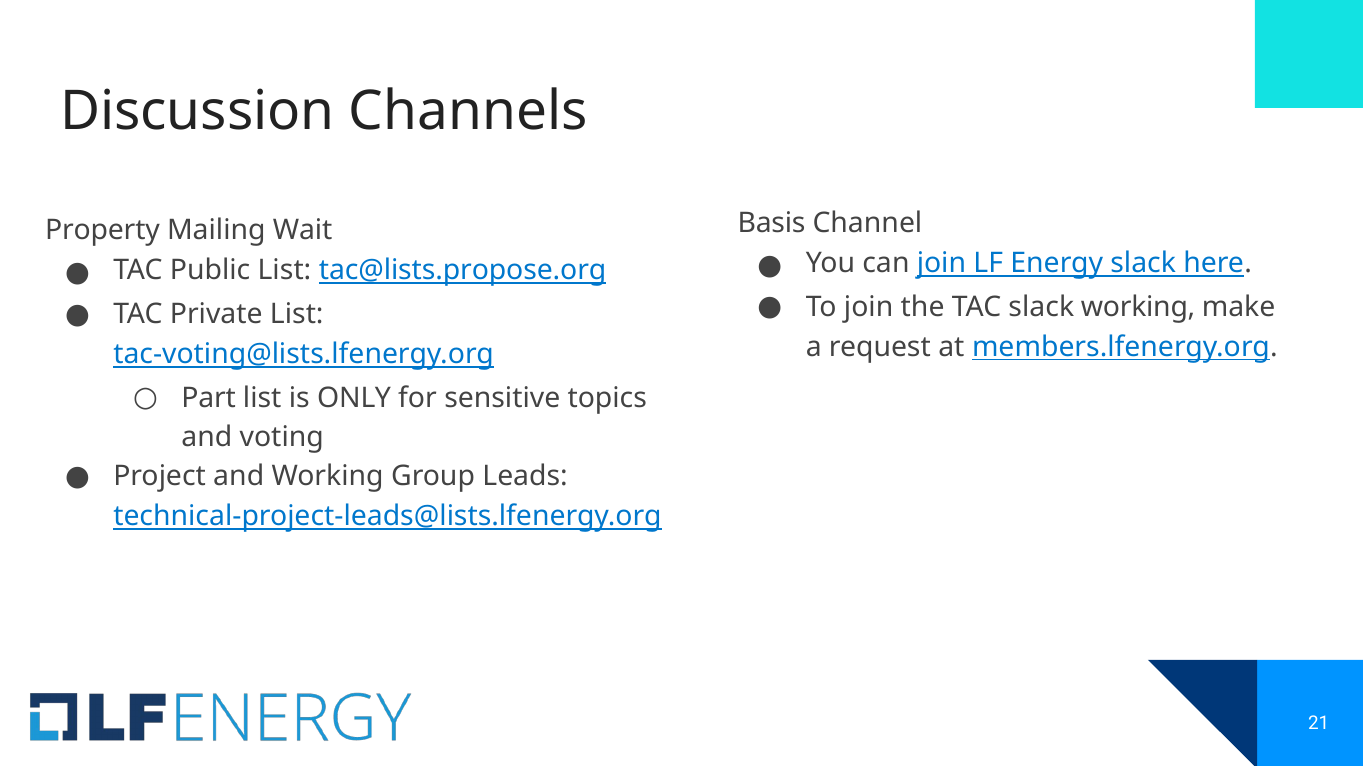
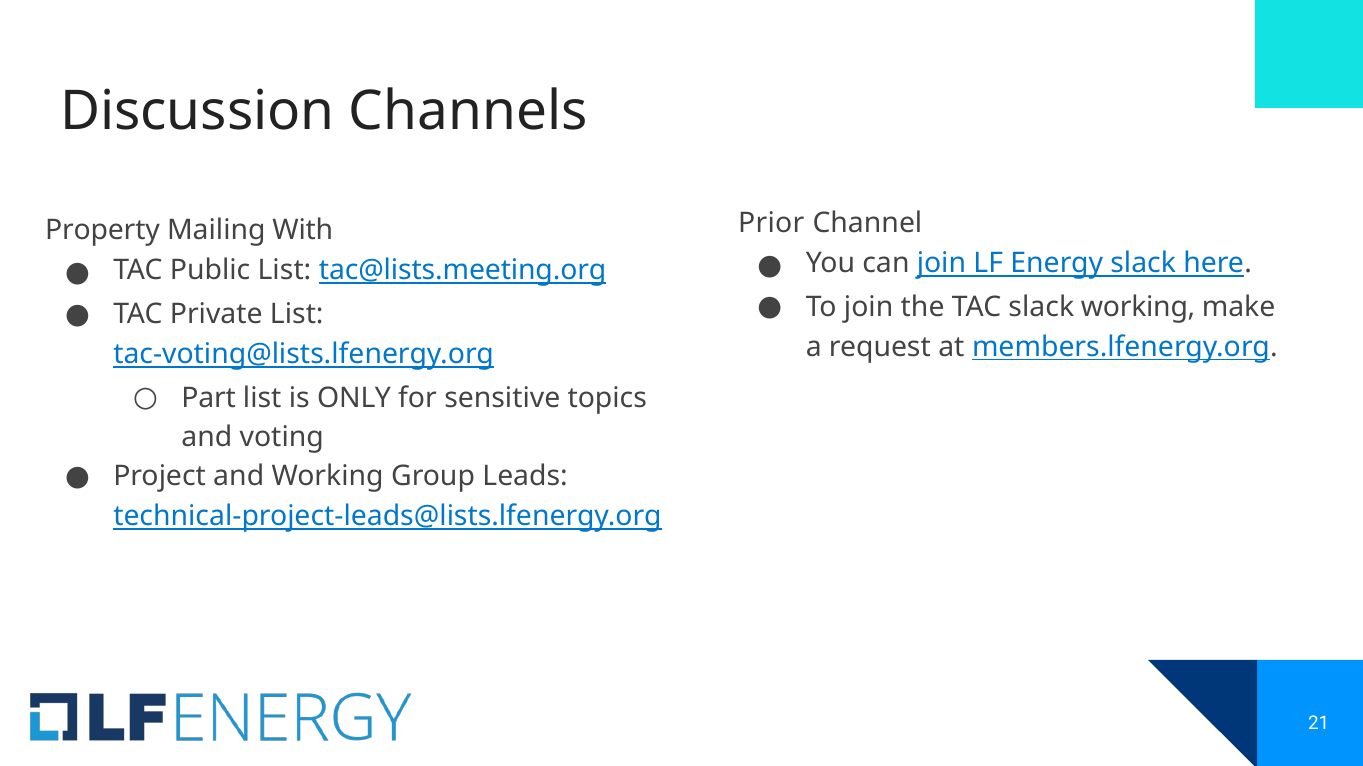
Basis: Basis -> Prior
Wait: Wait -> With
tac@lists.propose.org: tac@lists.propose.org -> tac@lists.meeting.org
